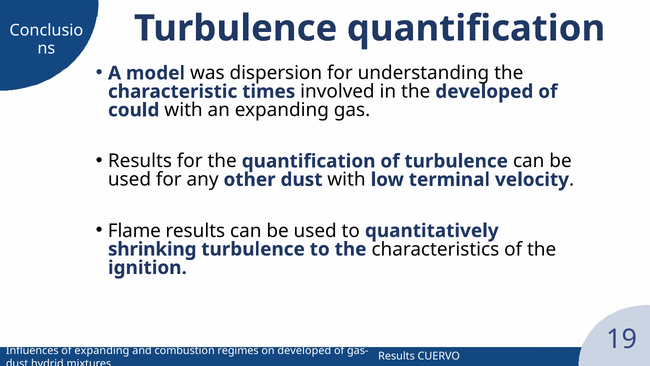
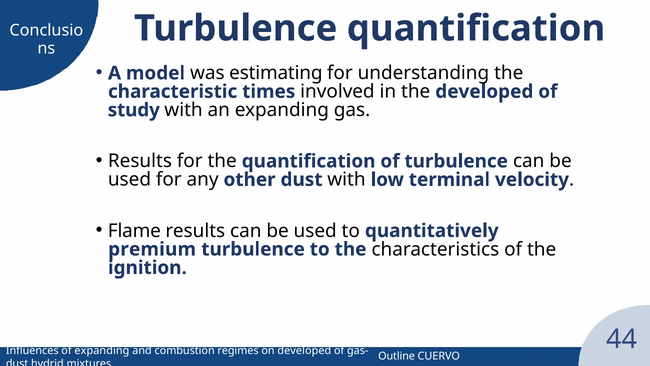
dispersion: dispersion -> estimating
could: could -> study
shrinking: shrinking -> premium
Results at (397, 356): Results -> Outline
19: 19 -> 44
